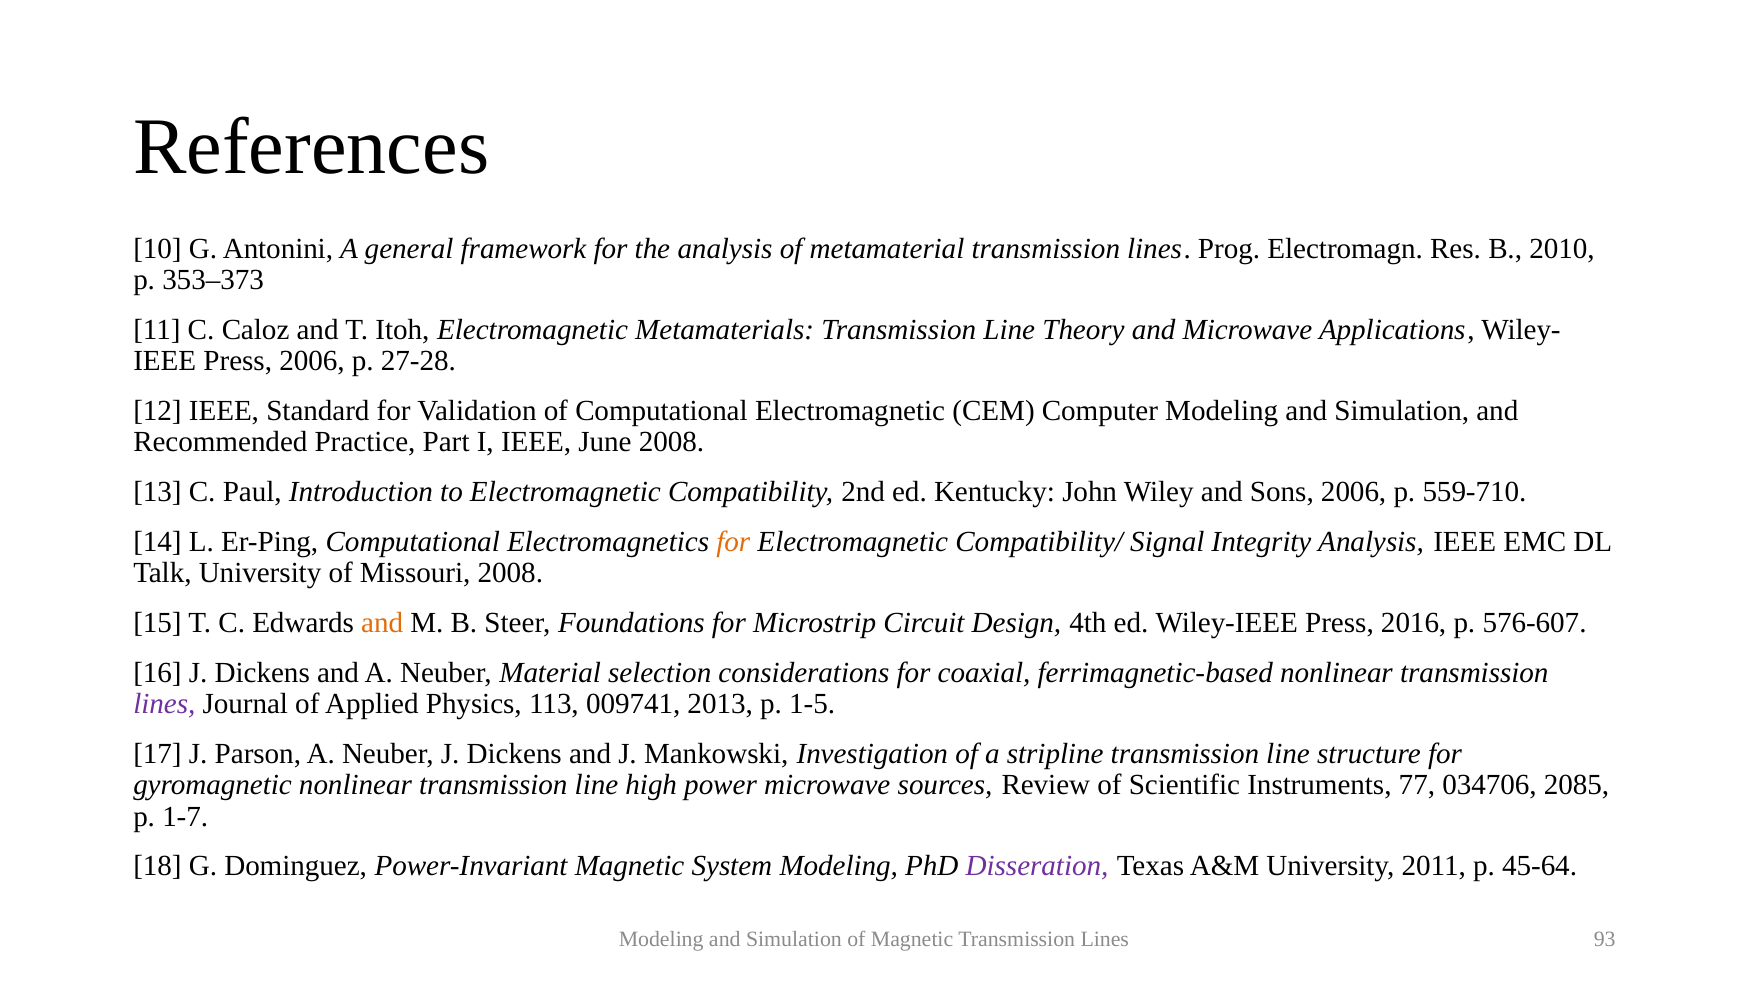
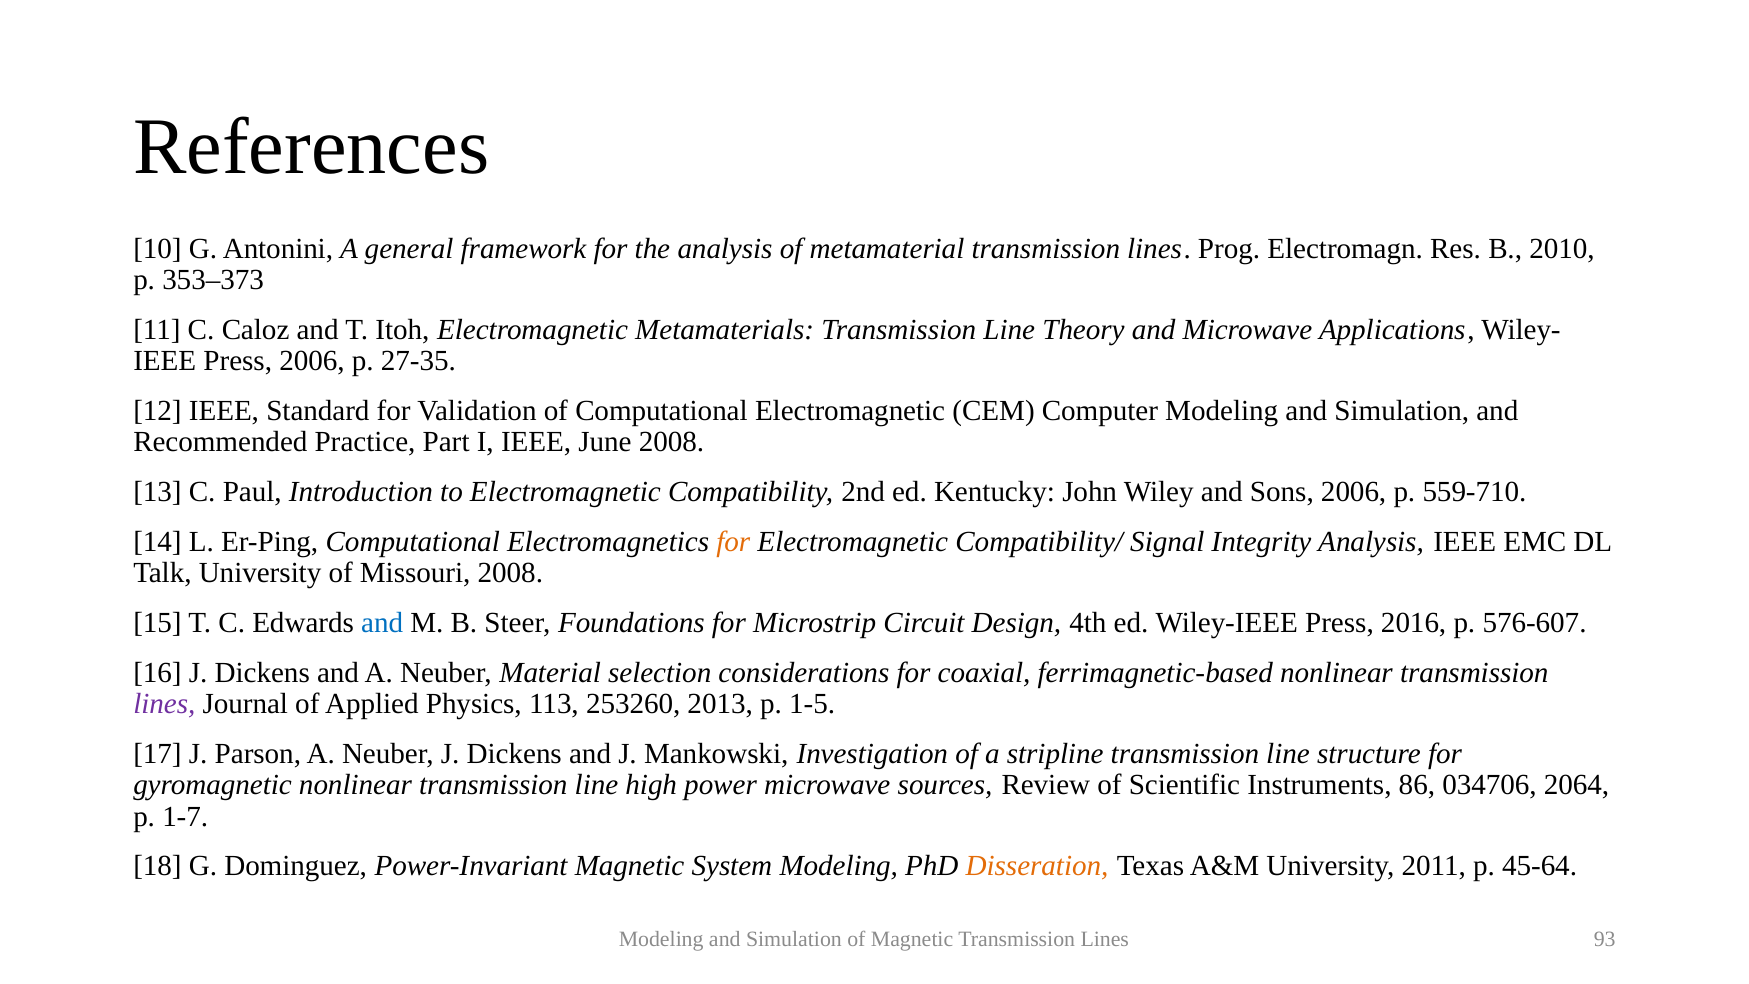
27-28: 27-28 -> 27-35
and at (382, 623) colour: orange -> blue
009741: 009741 -> 253260
77: 77 -> 86
2085: 2085 -> 2064
Disseration colour: purple -> orange
